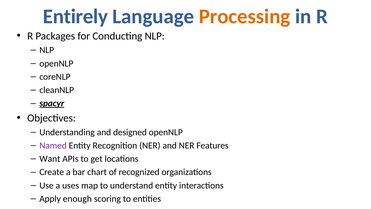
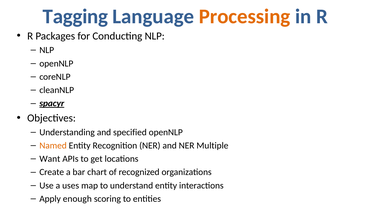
Entirely: Entirely -> Tagging
designed: designed -> specified
Named colour: purple -> orange
Features: Features -> Multiple
